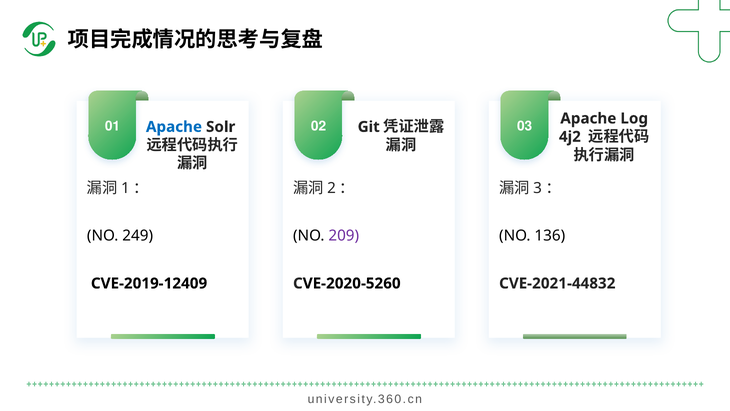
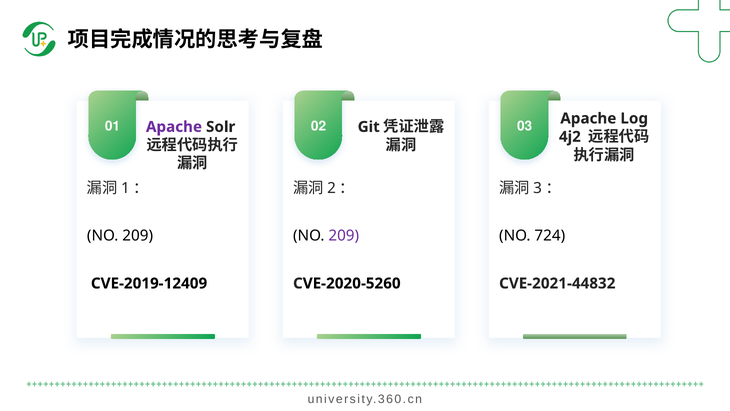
Apache at (174, 127) colour: blue -> purple
249 at (138, 236): 249 -> 209
136: 136 -> 724
